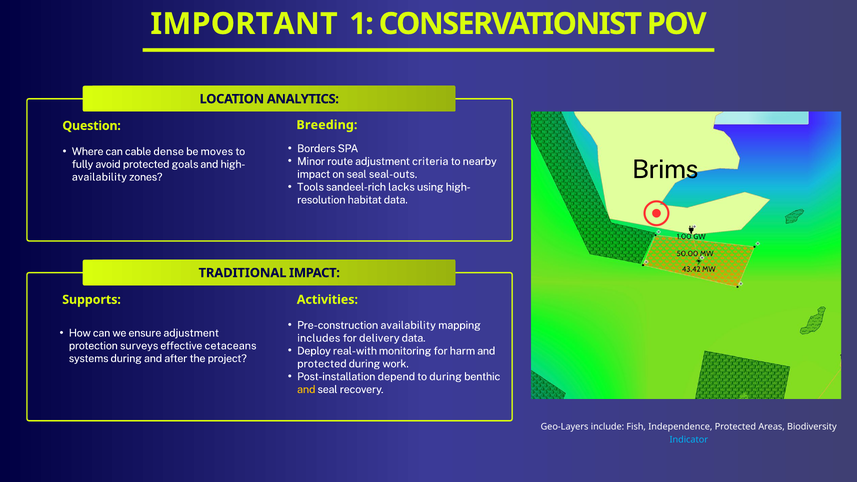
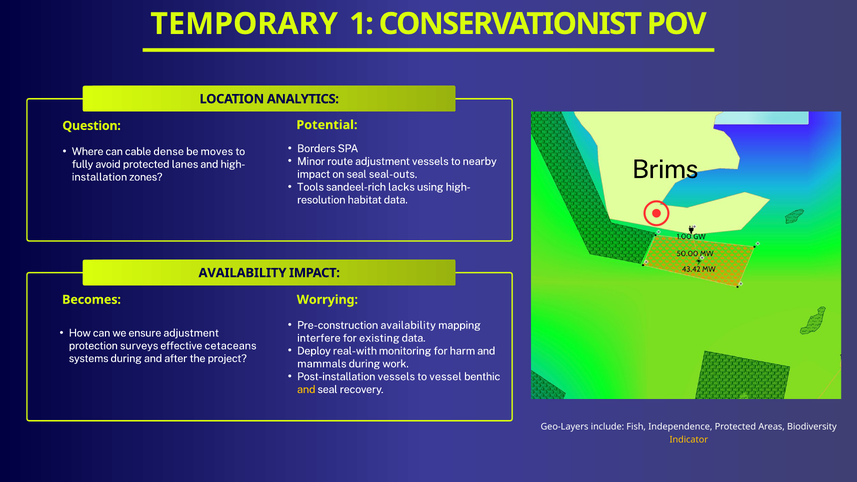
IMPORTANT: IMPORTANT -> TEMPORARY
Breeding: Breeding -> Potential
adjustment criteria: criteria -> vessels
goals: goals -> lanes
availability at (99, 177): availability -> installation
TRADITIONAL at (243, 273): TRADITIONAL -> AVAILABILITY
Supports: Supports -> Becomes
Activities: Activities -> Worrying
includes: includes -> interfere
delivery: delivery -> existing
protected at (322, 364): protected -> mammals
Post-installation depend: depend -> vessels
to during: during -> vessel
Indicator colour: light blue -> yellow
